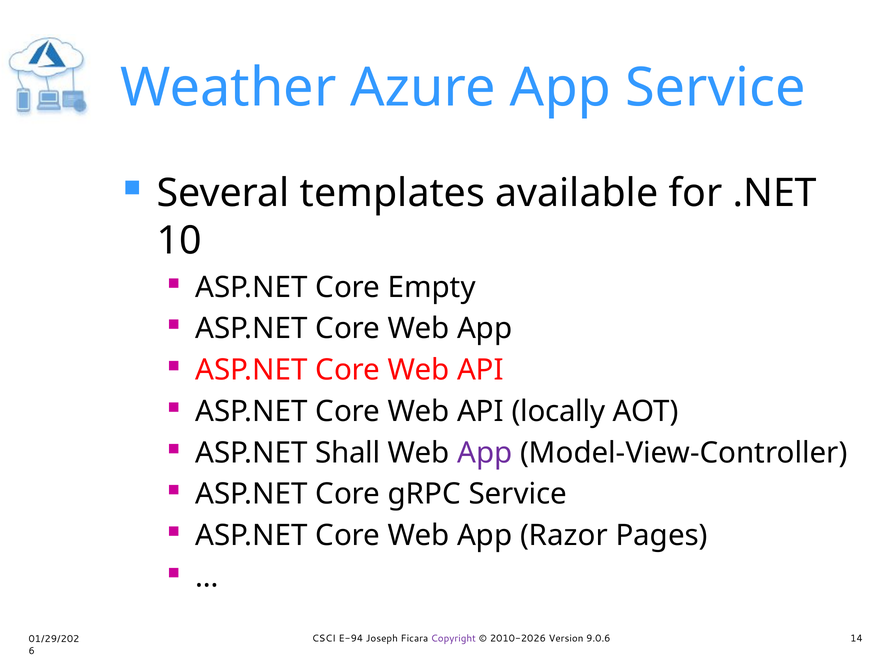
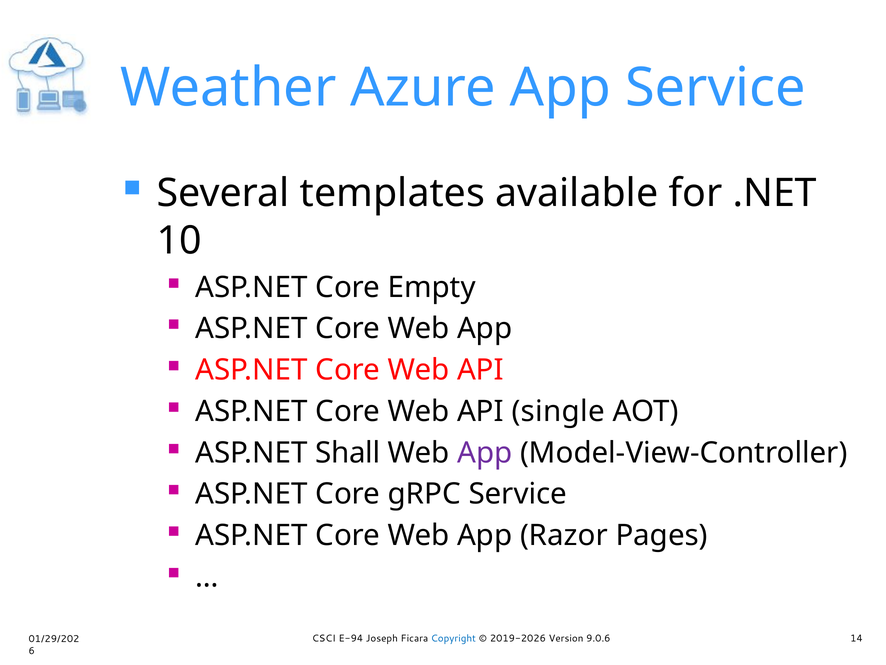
locally: locally -> single
Copyright colour: purple -> blue
2010-2026: 2010-2026 -> 2019-2026
